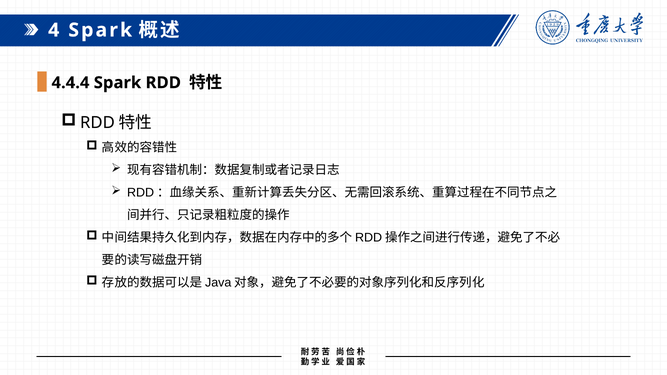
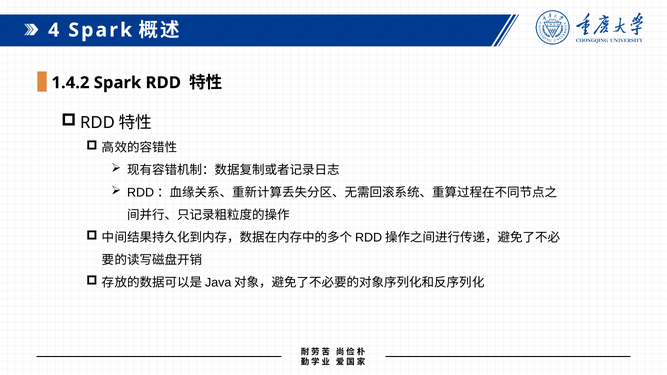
4.4.4: 4.4.4 -> 1.4.2
